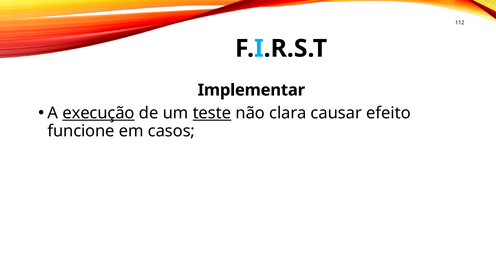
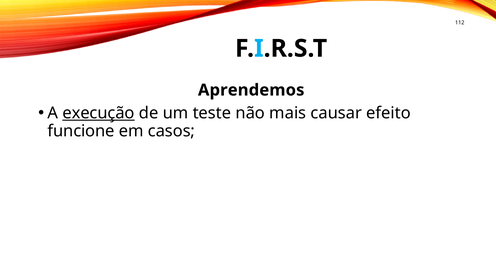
Implementar: Implementar -> Aprendemos
teste underline: present -> none
clara: clara -> mais
